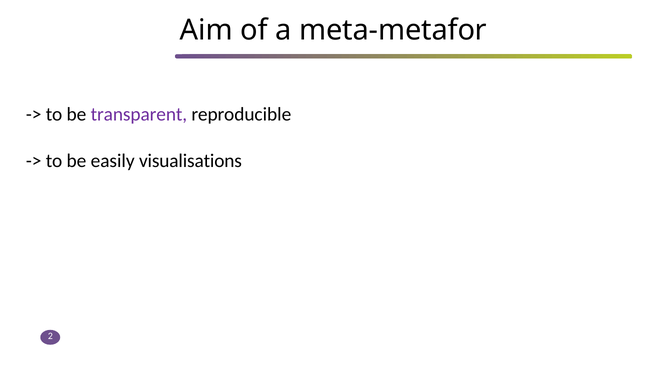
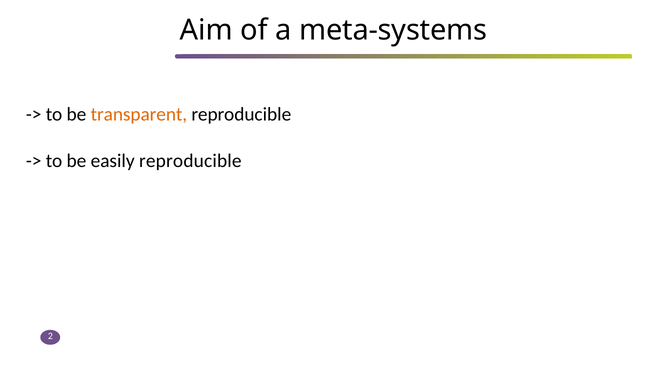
meta-metafor: meta-metafor -> meta-systems
transparent colour: purple -> orange
easily visualisations: visualisations -> reproducible
